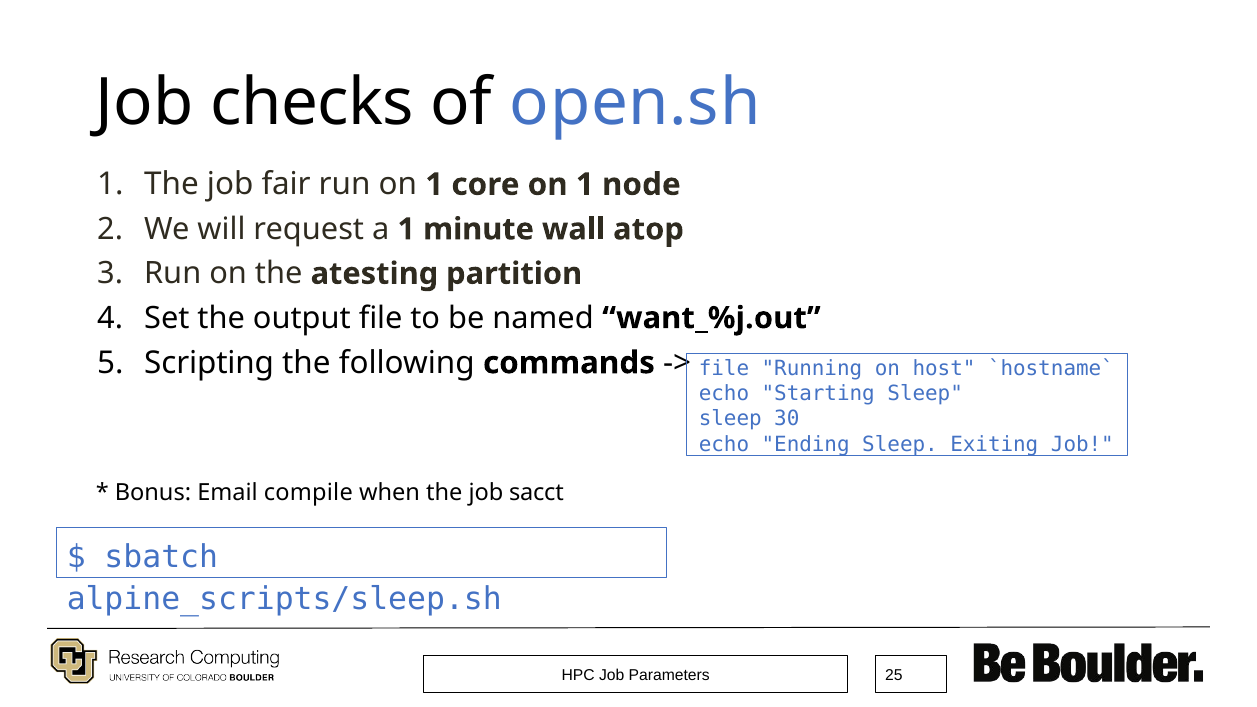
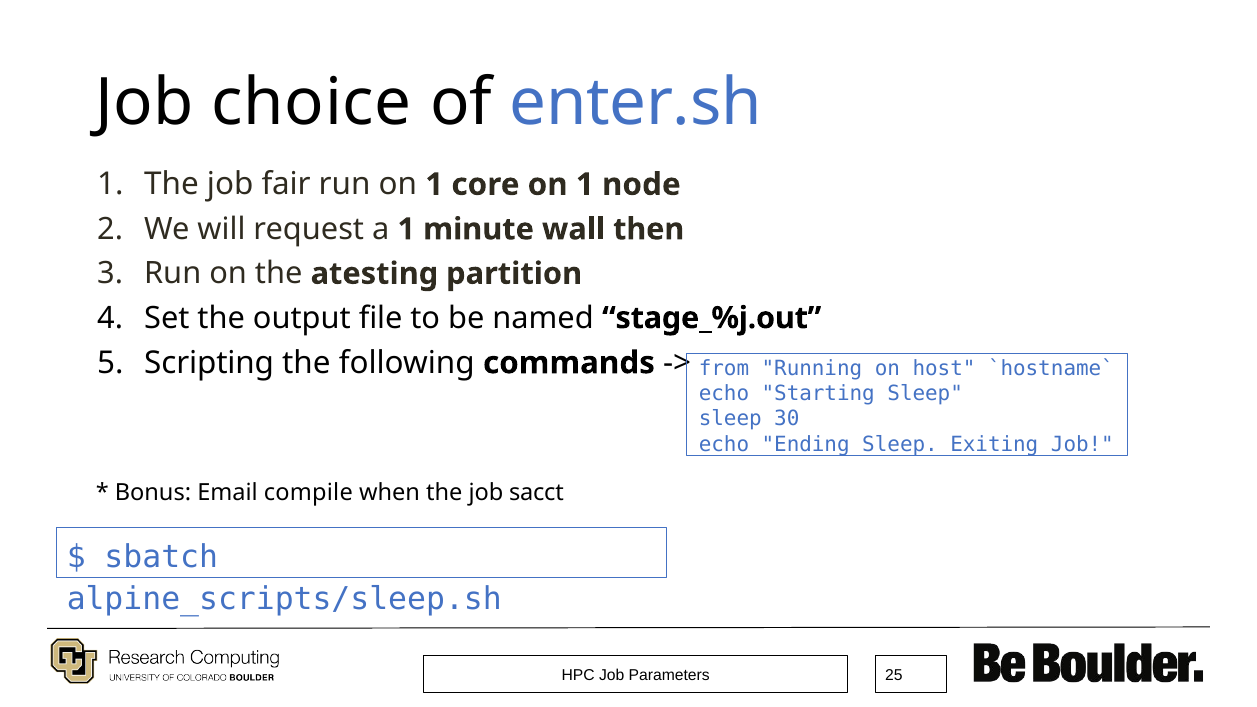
checks: checks -> choice
open.sh: open.sh -> enter.sh
atop: atop -> then
want_%j.out: want_%j.out -> stage_%j.out
file at (724, 369): file -> from
